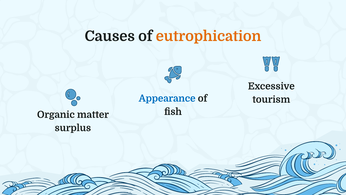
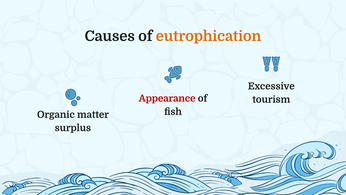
Appearance colour: blue -> red
